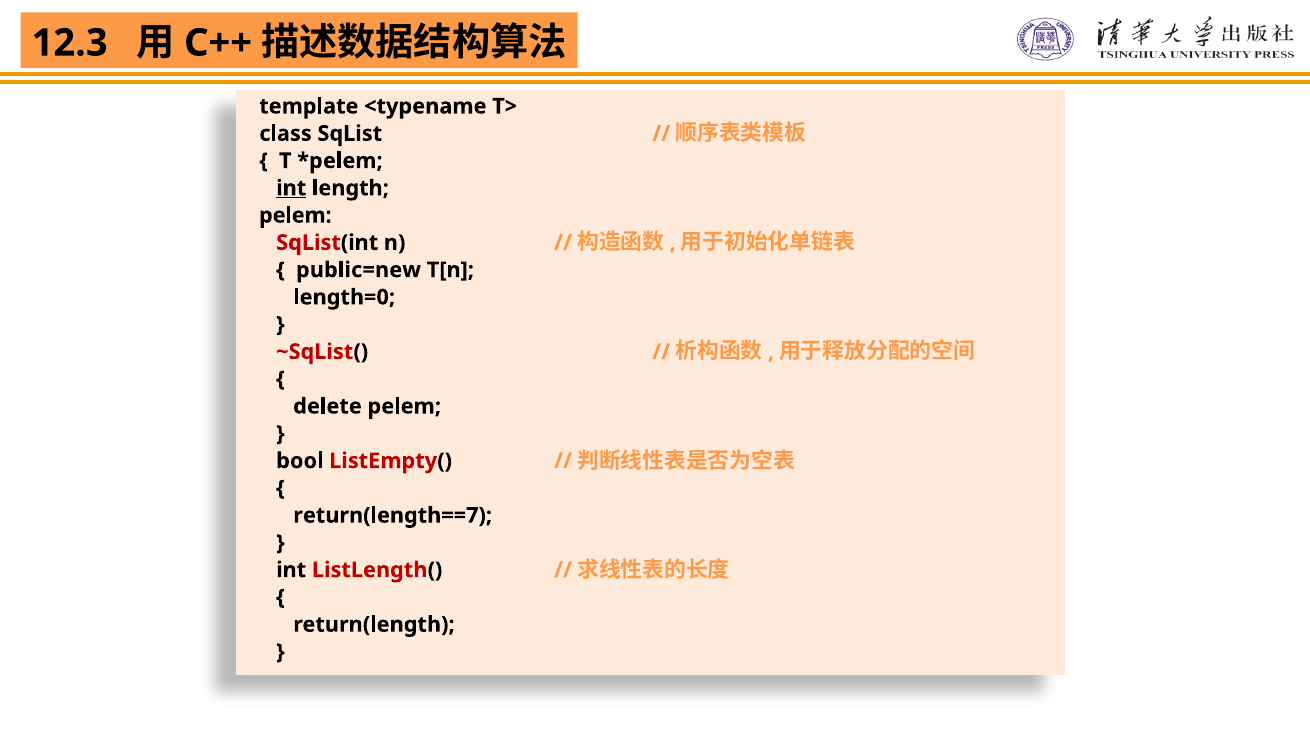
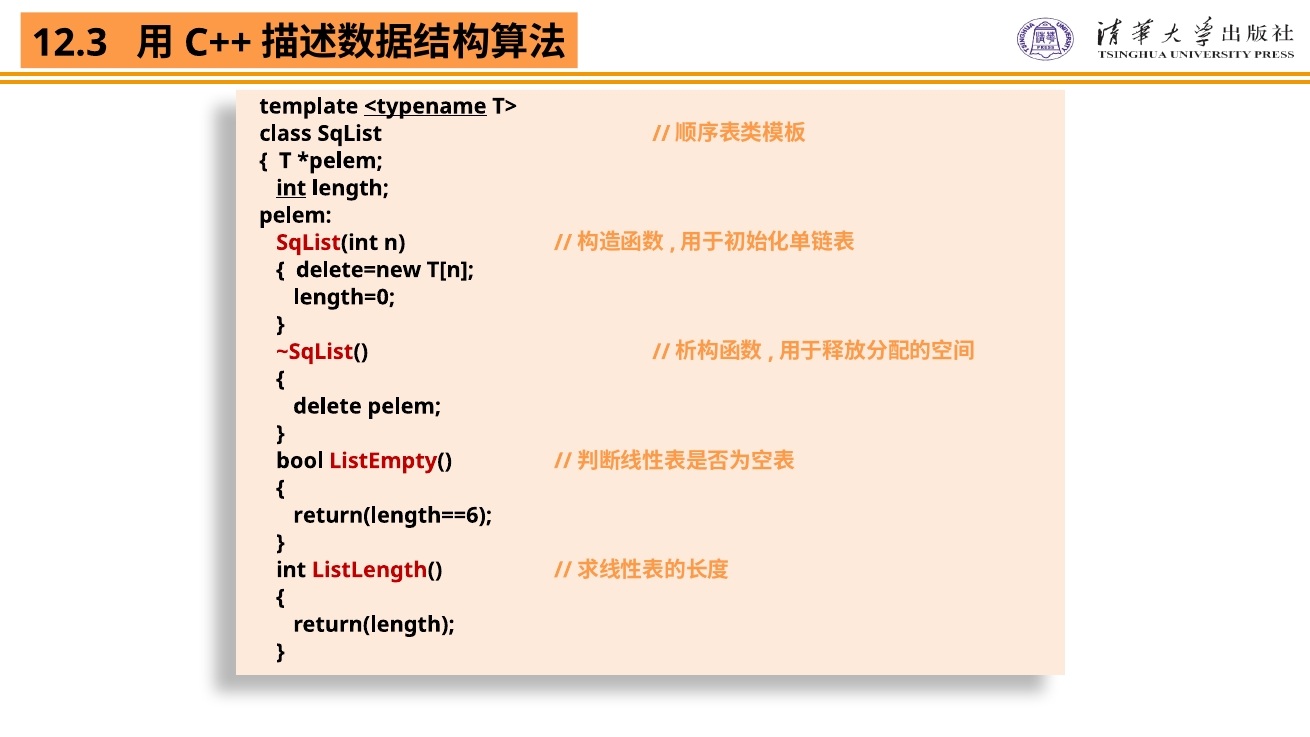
<typename underline: none -> present
public=new: public=new -> delete=new
return(length==7: return(length==7 -> return(length==6
